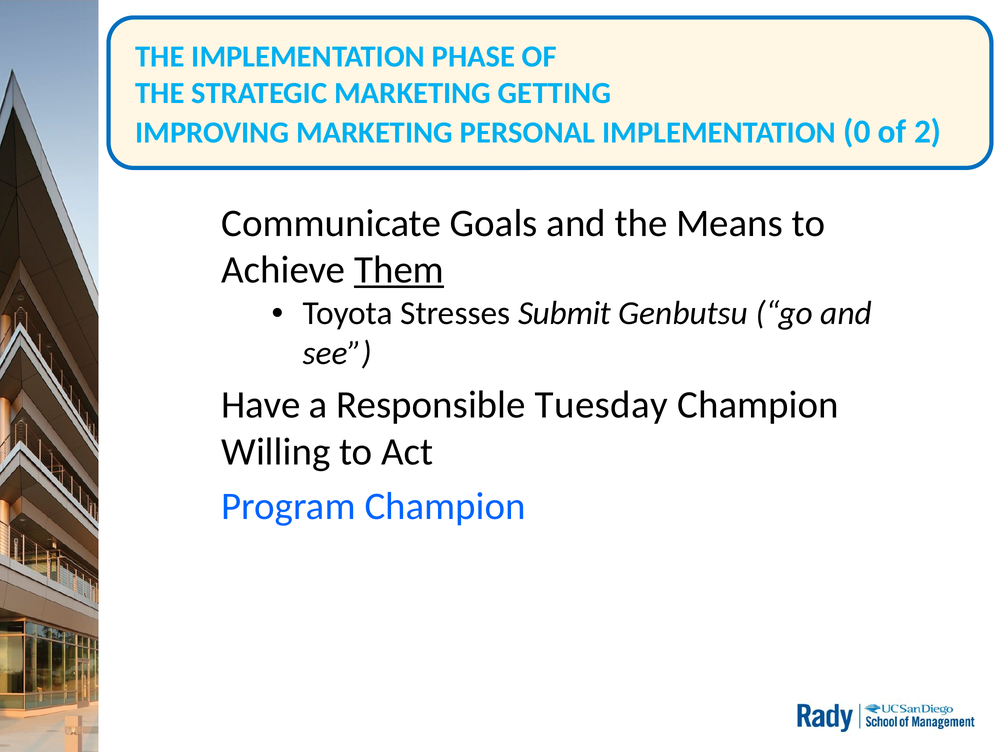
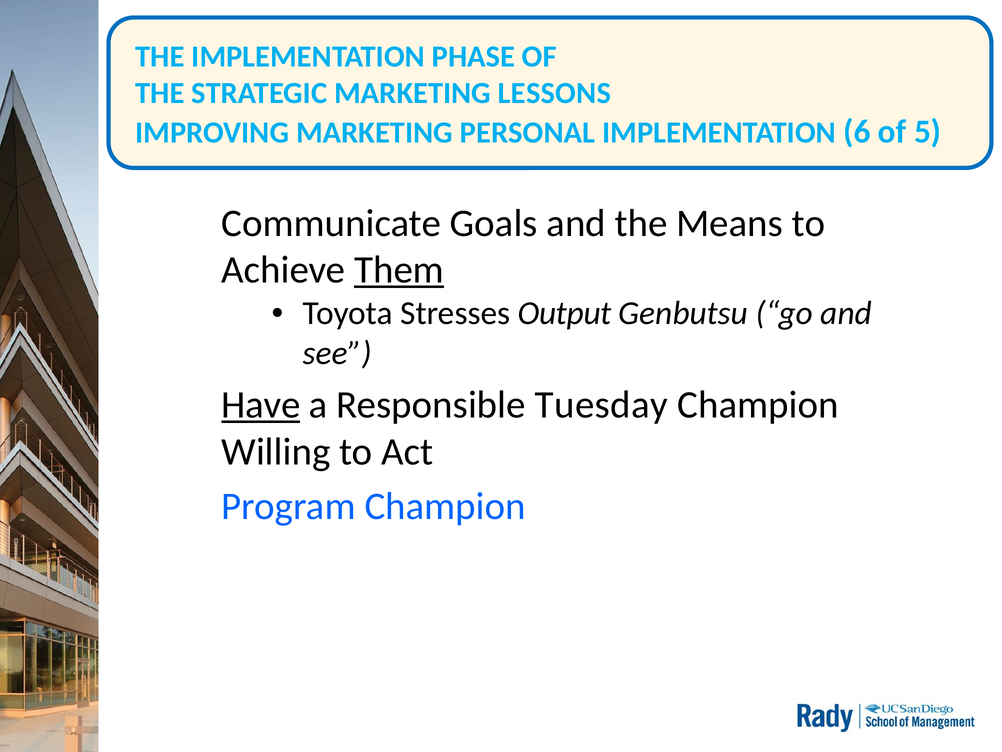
GETTING: GETTING -> LESSONS
0: 0 -> 6
2: 2 -> 5
Submit: Submit -> Output
Have underline: none -> present
